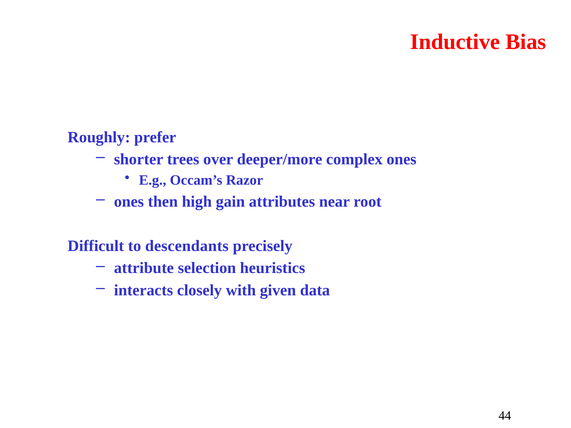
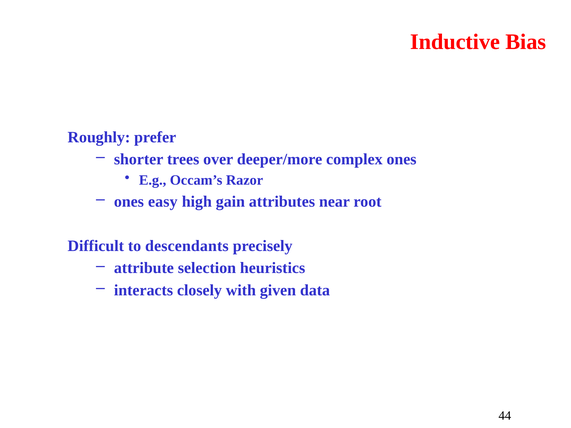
then: then -> easy
